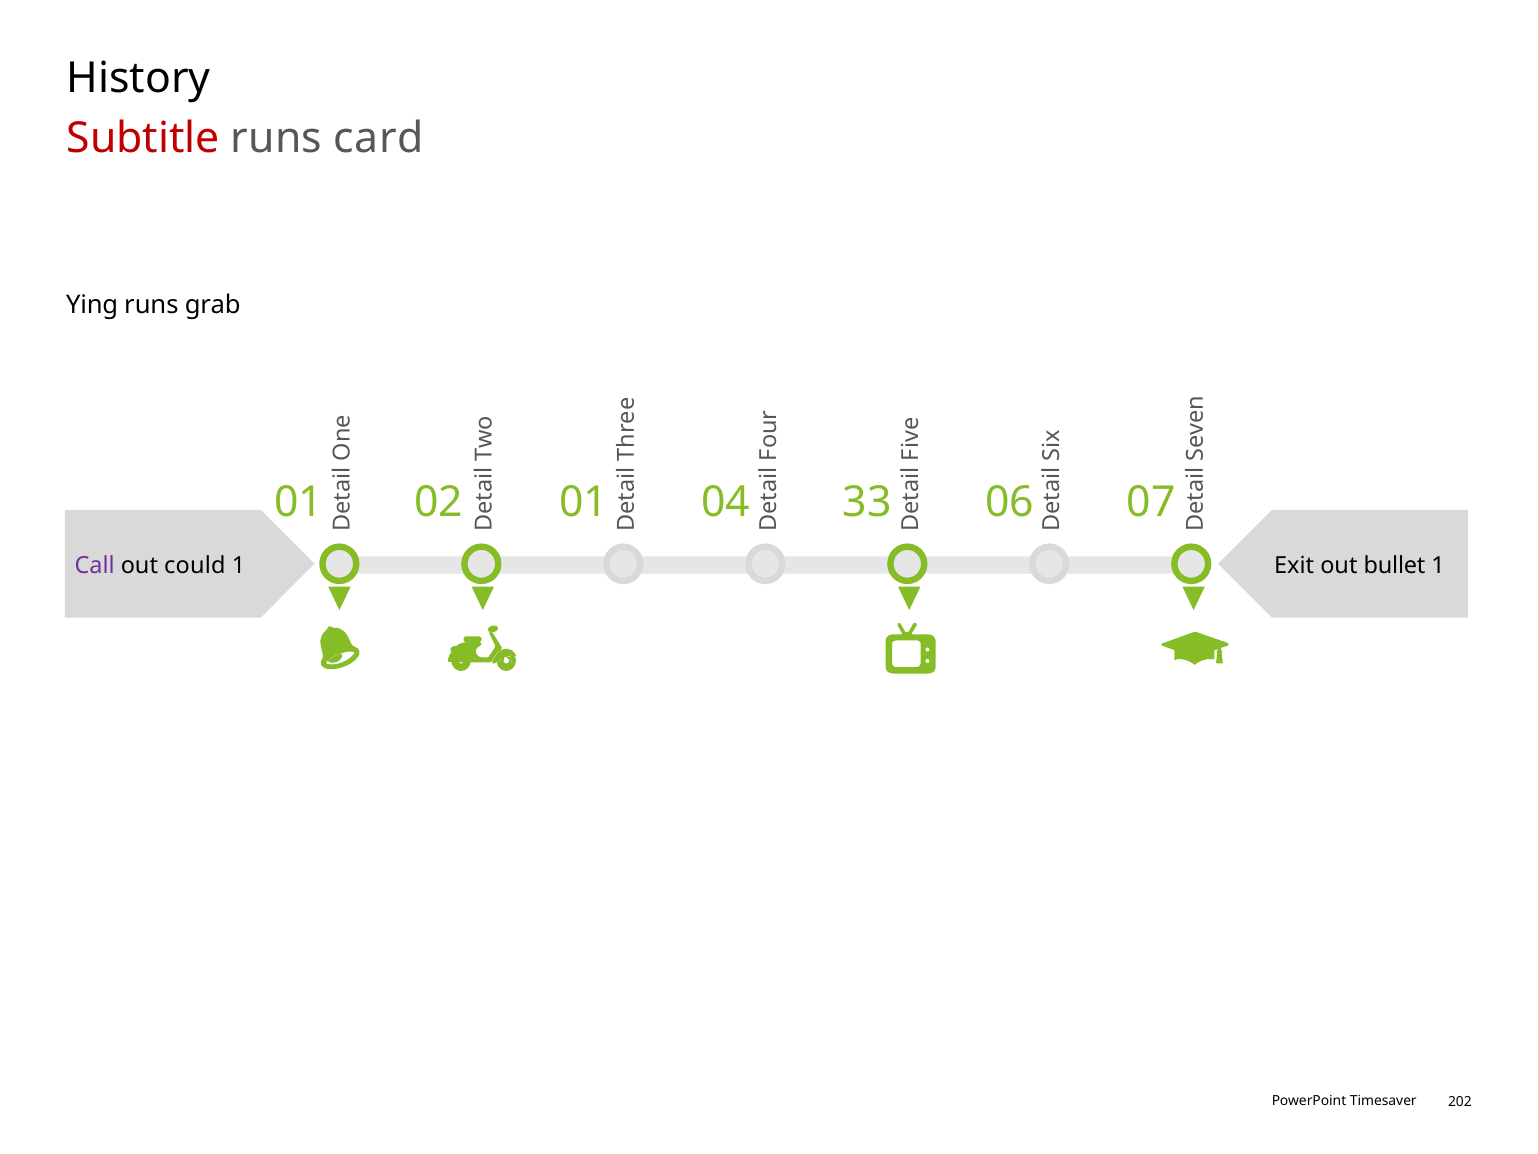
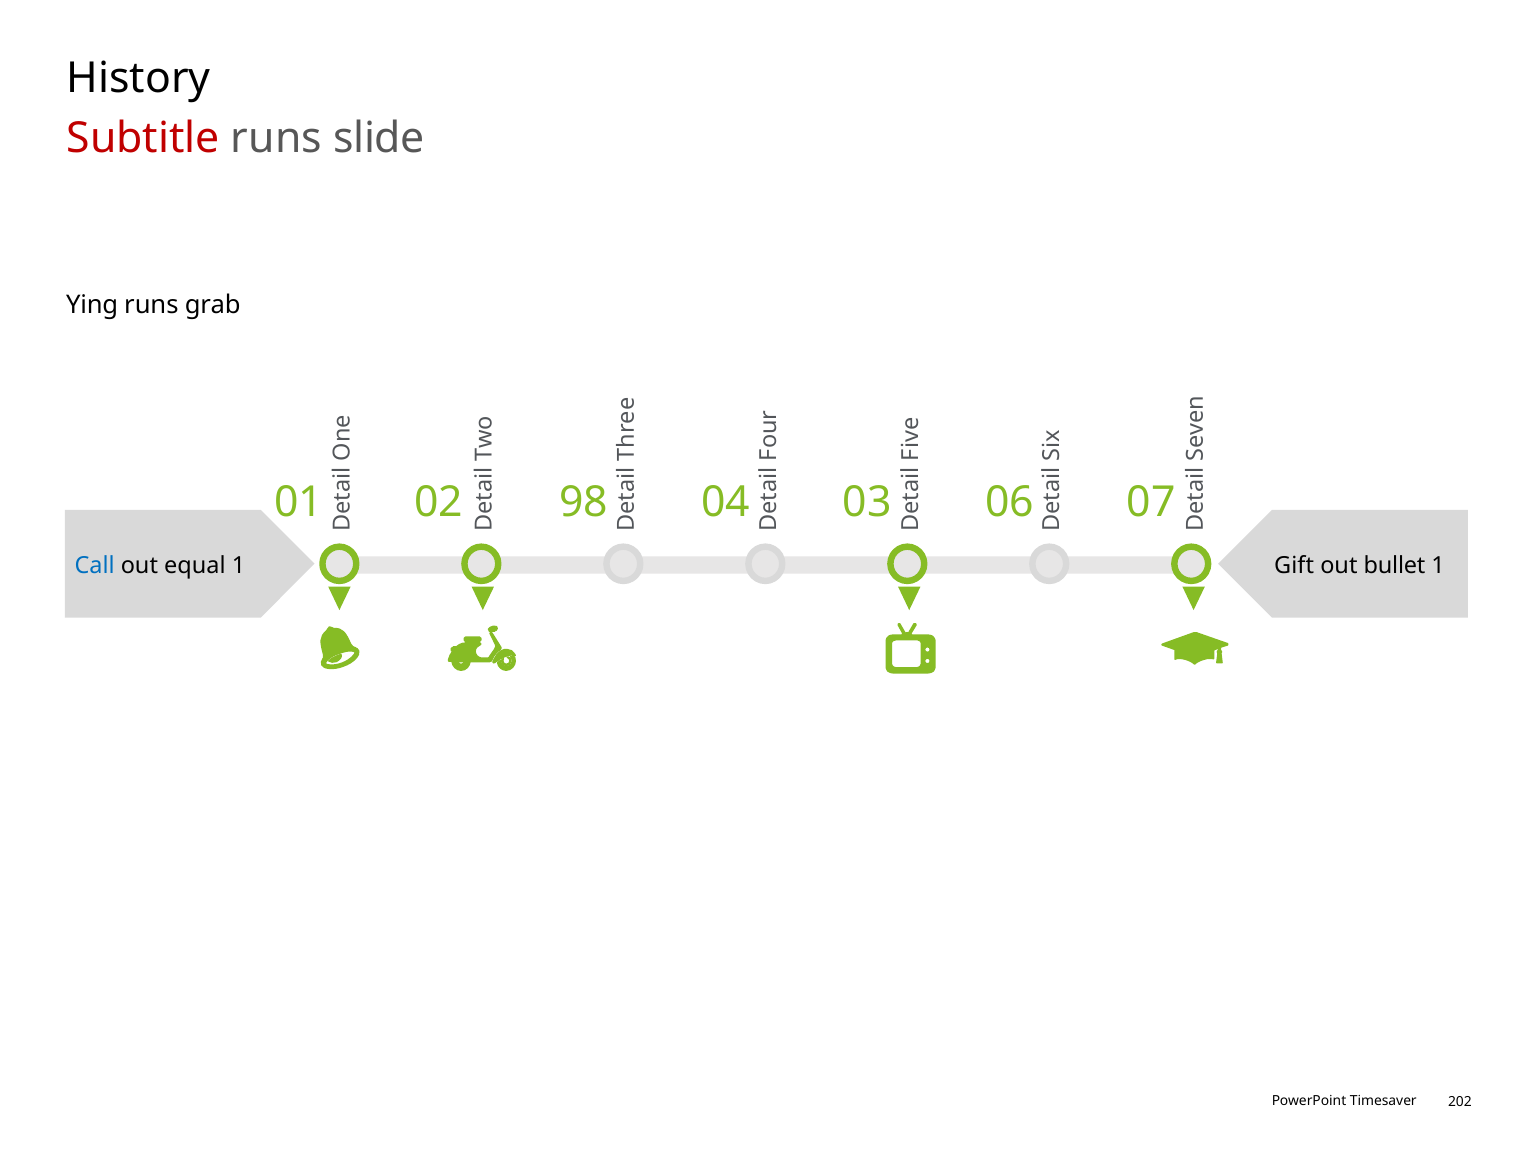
card: card -> slide
02 01: 01 -> 98
33: 33 -> 03
Call colour: purple -> blue
could: could -> equal
Exit: Exit -> Gift
